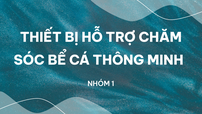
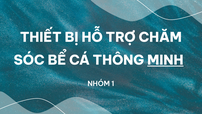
MINH underline: none -> present
